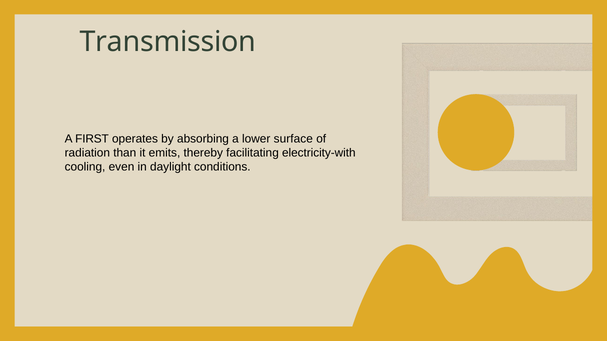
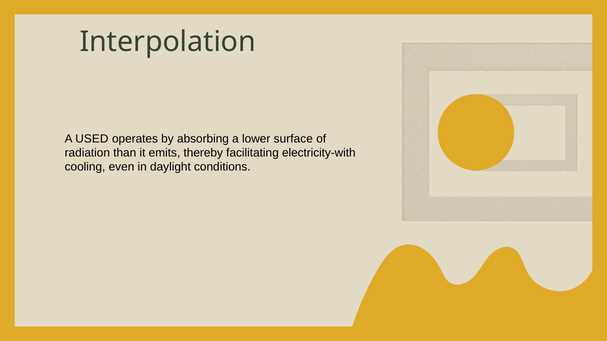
Transmission: Transmission -> Interpolation
FIRST: FIRST -> USED
